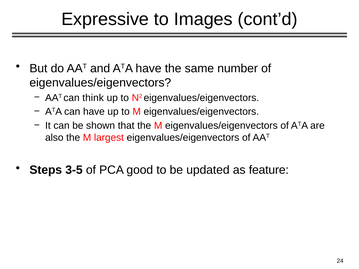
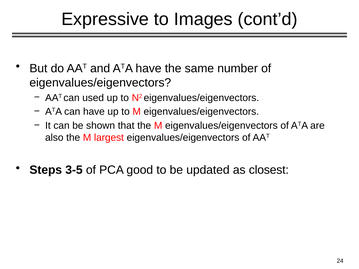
think: think -> used
feature: feature -> closest
